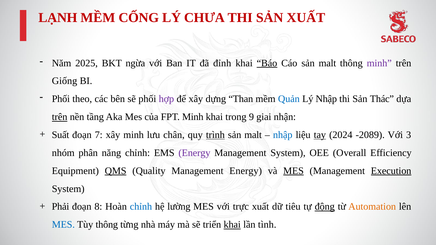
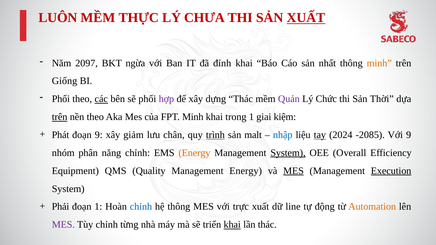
LẠNH: LẠNH -> LUÔN
CỐNG: CỐNG -> THỰC
XUẤT at (306, 18) underline: none -> present
2025: 2025 -> 2097
Báo underline: present -> none
Cáo sản malt: malt -> nhất
minh at (379, 63) colour: purple -> orange
các underline: none -> present
dựng Than: Than -> Thác
Quản colour: blue -> purple
Lý Nhập: Nhập -> Chức
Thác: Thác -> Thời
nền tầng: tầng -> theo
trong 9: 9 -> 1
nhận: nhận -> kiệm
Suất: Suất -> Phát
đoạn 7: 7 -> 9
xây minh: minh -> giảm
-2089: -2089 -> -2085
Với 3: 3 -> 9
Energy at (194, 153) colour: purple -> orange
System at (288, 153) underline: none -> present
QMS underline: present -> none
đoạn 8: 8 -> 1
hệ lường: lường -> thông
tiêu: tiêu -> line
động underline: present -> none
MES at (63, 225) colour: blue -> purple
Tùy thông: thông -> chỉnh
lần tình: tình -> thác
